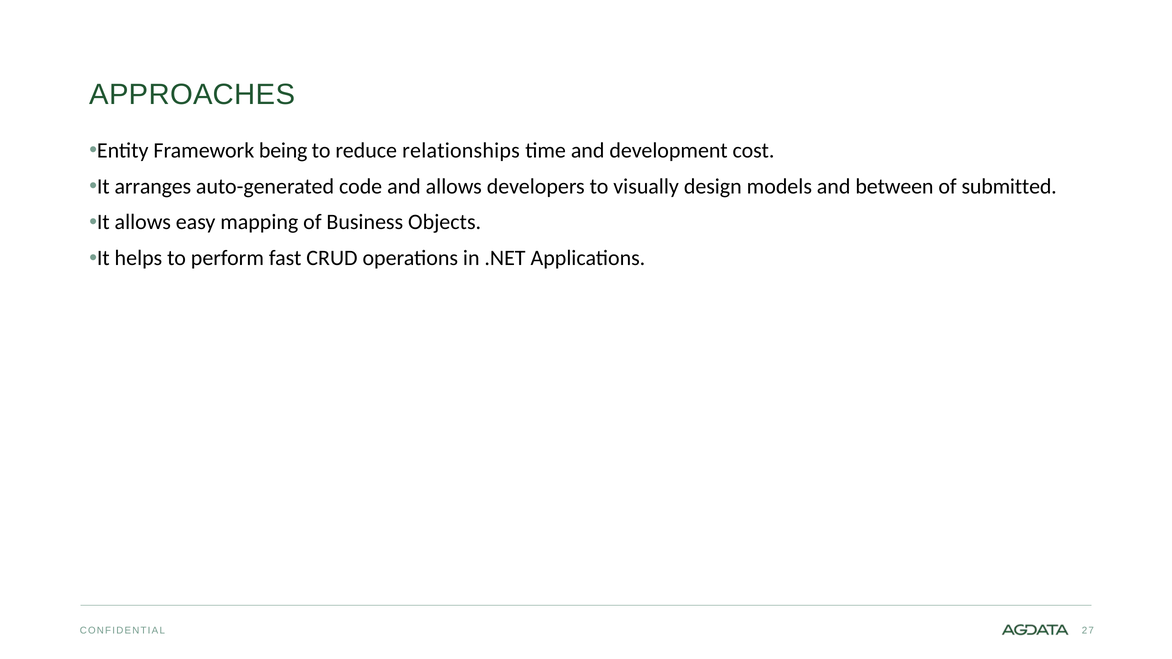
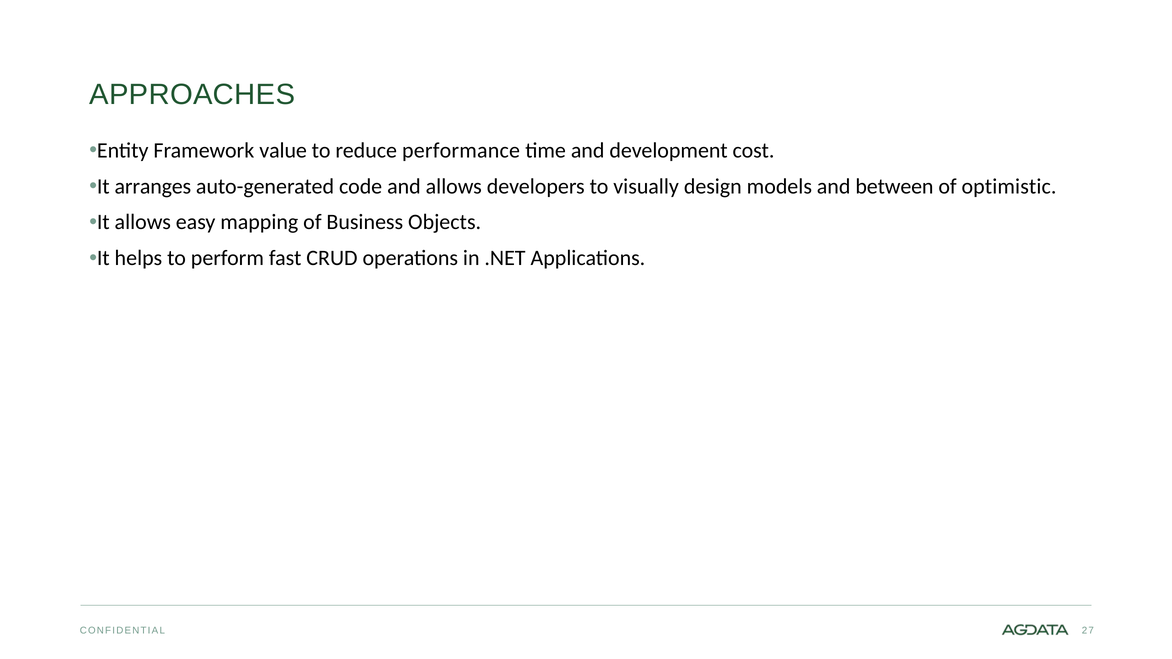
being: being -> value
relationships: relationships -> performance
submitted: submitted -> optimistic
